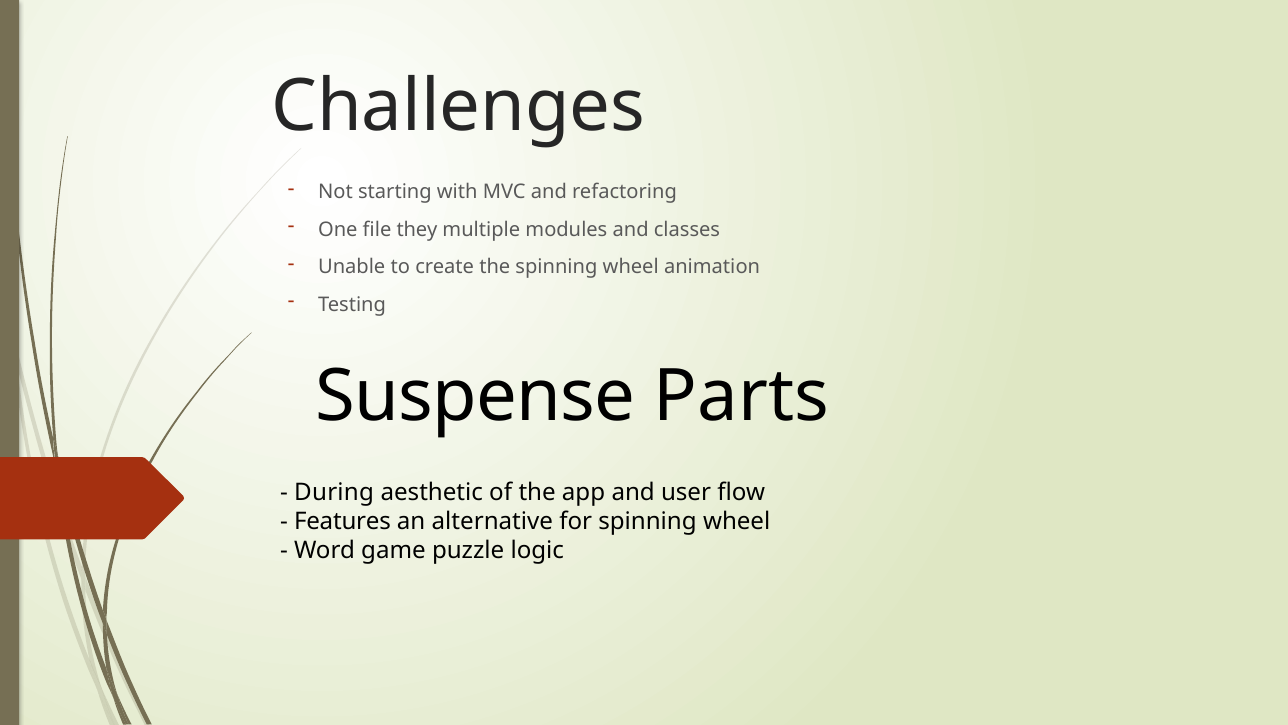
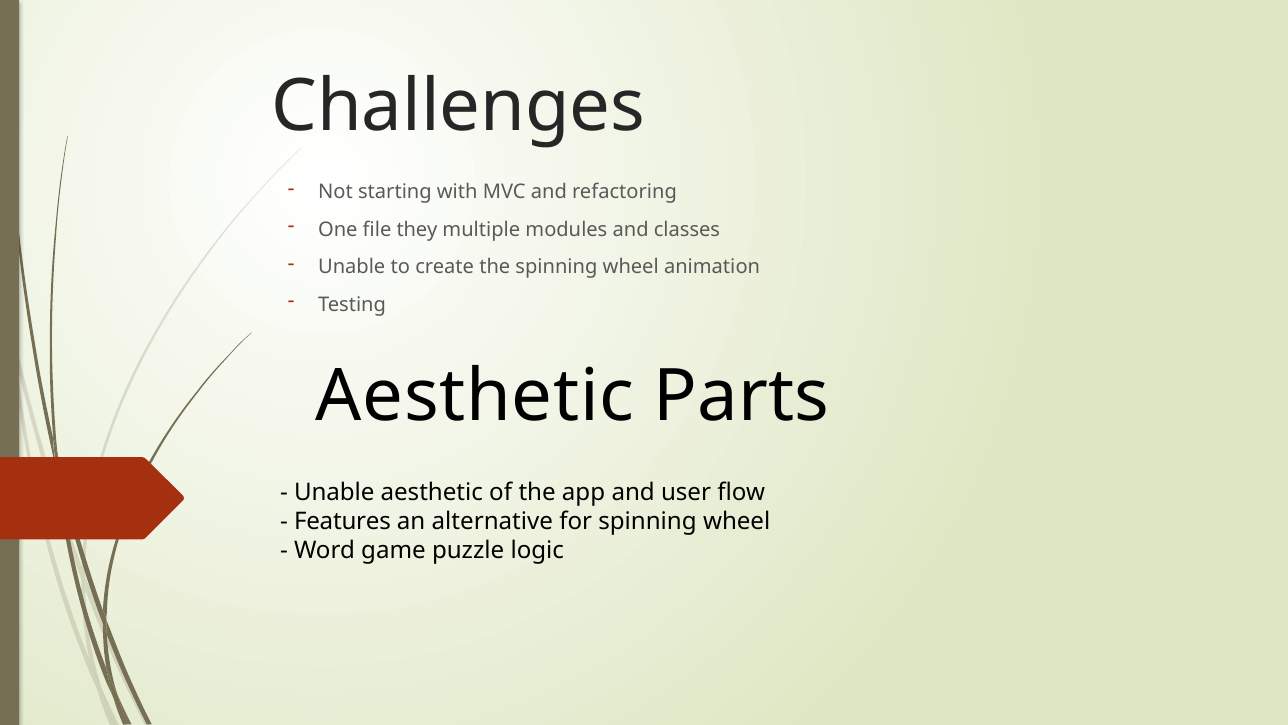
Suspense at (476, 396): Suspense -> Aesthetic
During at (334, 492): During -> Unable
